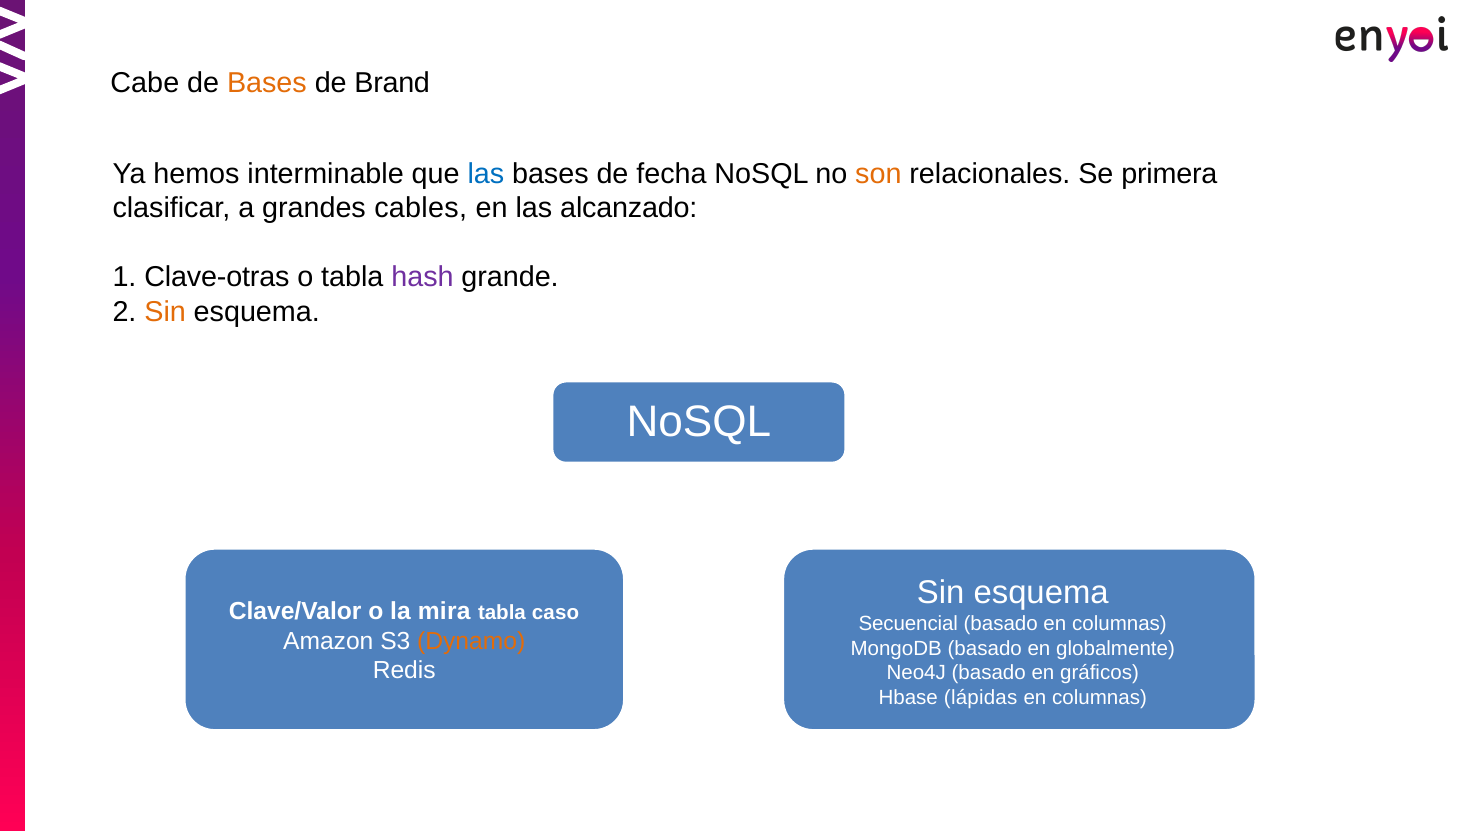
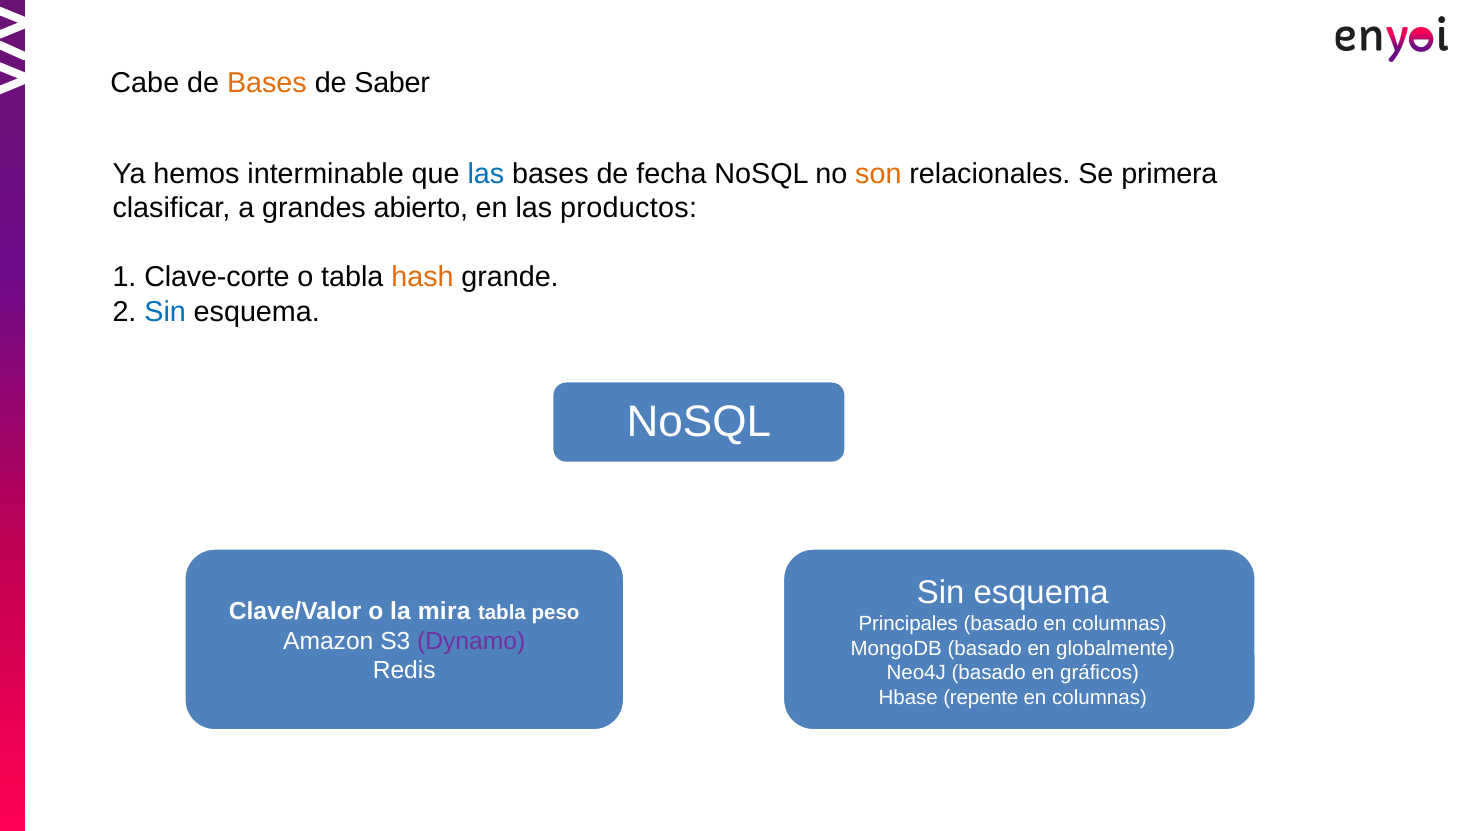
Brand: Brand -> Saber
cables: cables -> abierto
alcanzado: alcanzado -> productos
Clave-otras: Clave-otras -> Clave-corte
hash colour: purple -> orange
Sin at (165, 312) colour: orange -> blue
caso: caso -> peso
Secuencial: Secuencial -> Principales
Dynamo colour: orange -> purple
lápidas: lápidas -> repente
